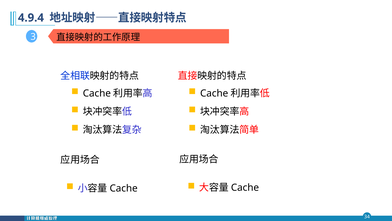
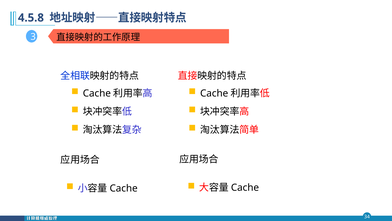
4.9.4: 4.9.4 -> 4.5.8
